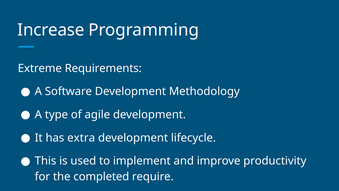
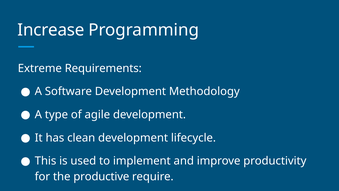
extra: extra -> clean
completed: completed -> productive
